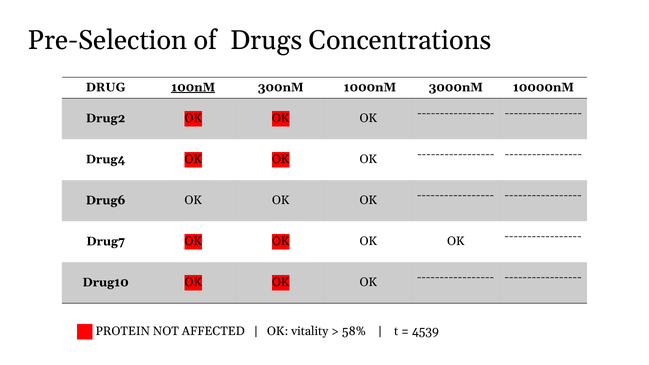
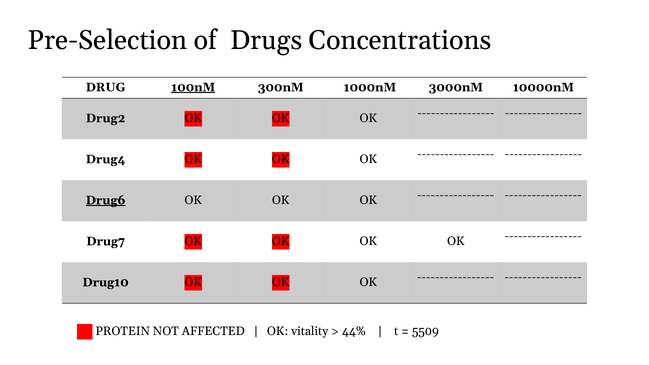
Drug6 underline: none -> present
58%: 58% -> 44%
4539: 4539 -> 5509
